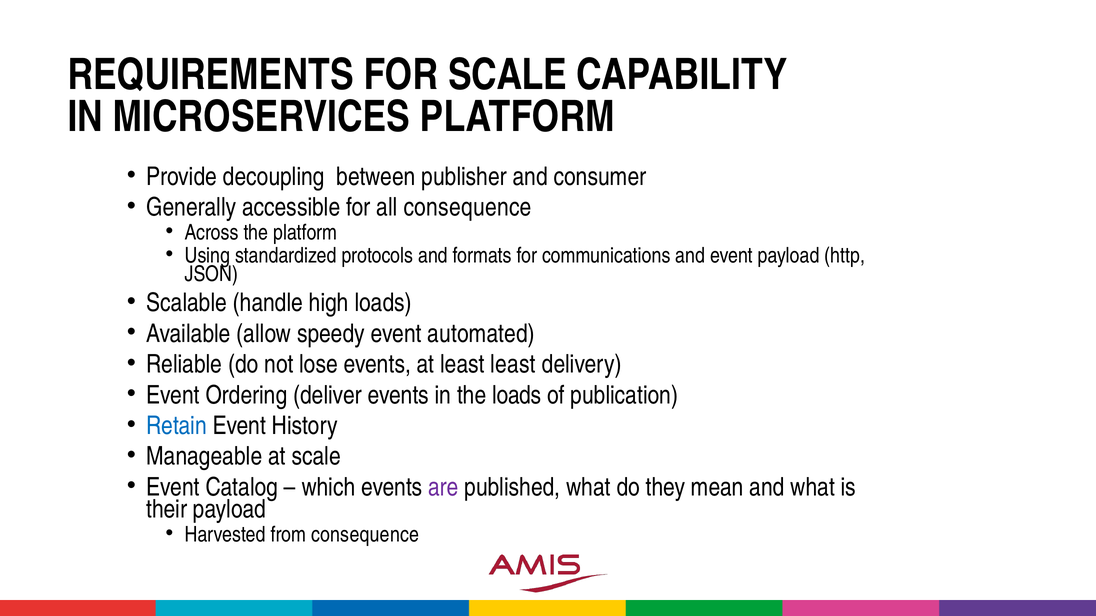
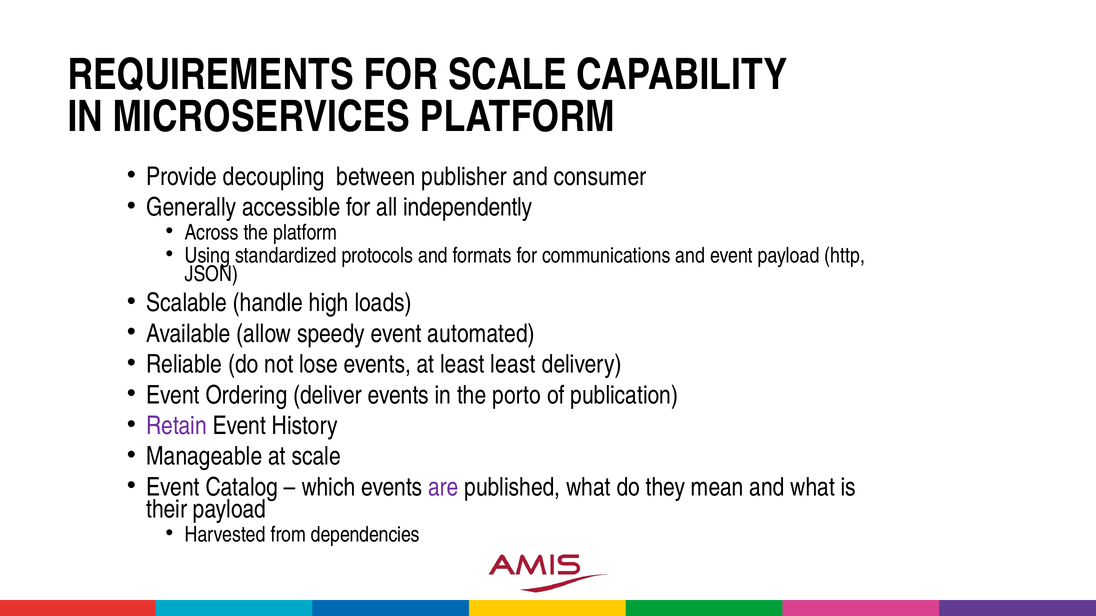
all consequence: consequence -> independently
the loads: loads -> porto
Retain colour: blue -> purple
from consequence: consequence -> dependencies
